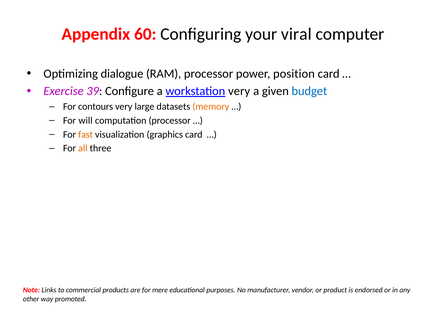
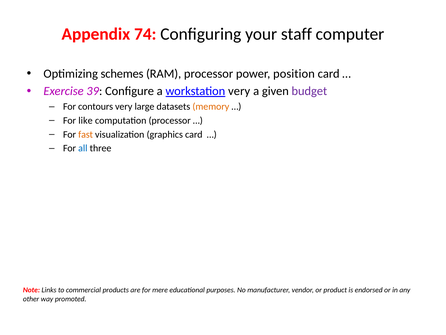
60: 60 -> 74
viral: viral -> staff
dialogue: dialogue -> schemes
budget colour: blue -> purple
will: will -> like
all colour: orange -> blue
